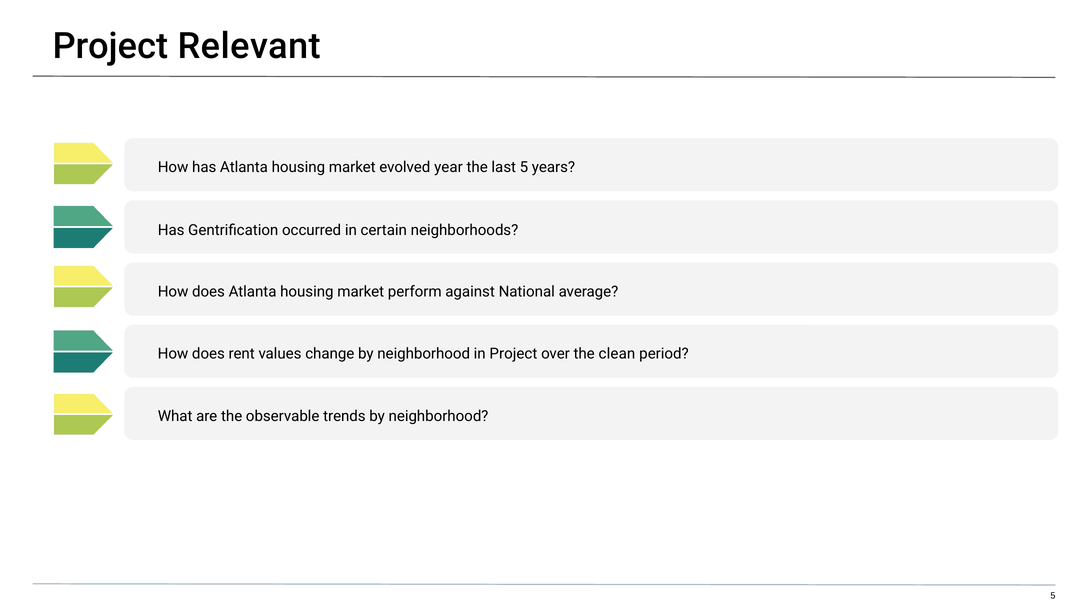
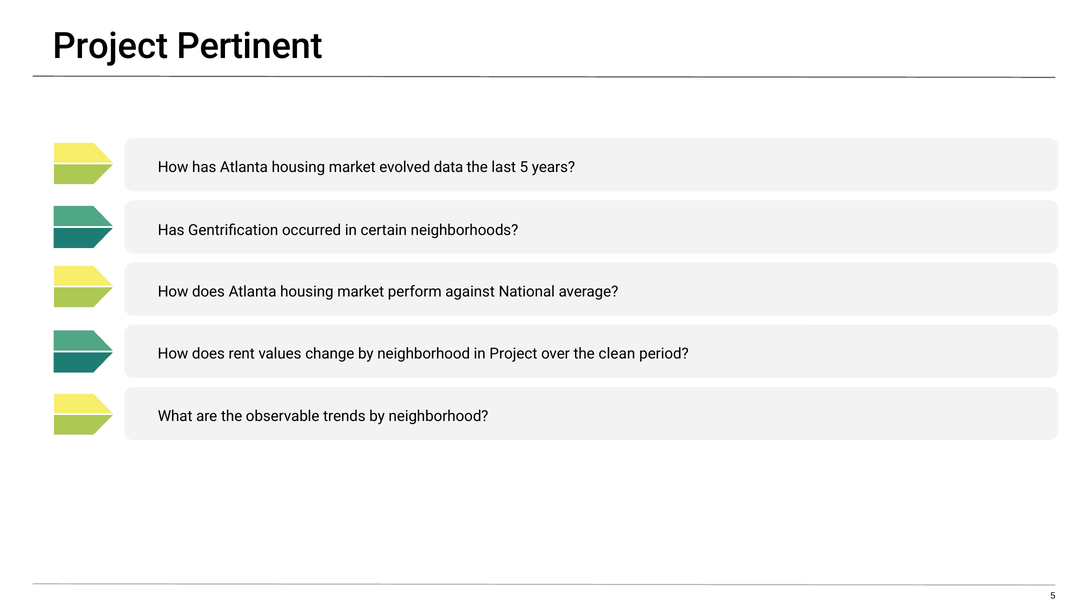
Relevant: Relevant -> Pertinent
year: year -> data
